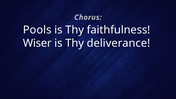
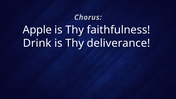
Pools: Pools -> Apple
Wiser: Wiser -> Drink
